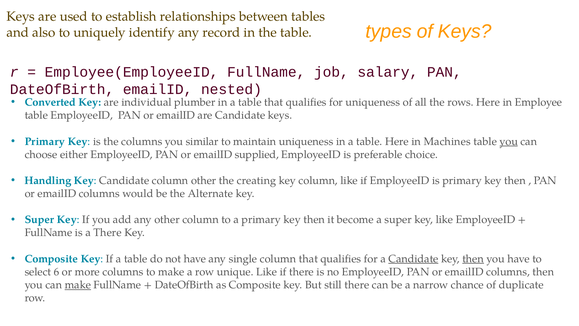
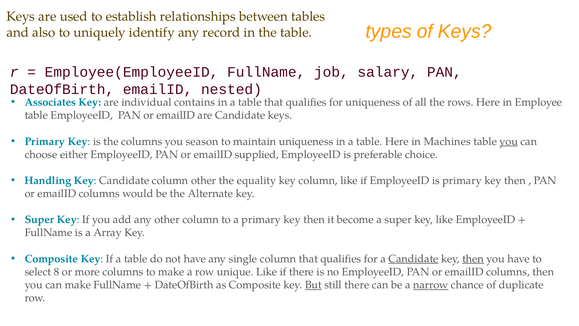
Converted: Converted -> Associates
plumber: plumber -> contains
similar: similar -> season
creating: creating -> equality
a There: There -> Array
6: 6 -> 8
make at (78, 285) underline: present -> none
But underline: none -> present
narrow underline: none -> present
